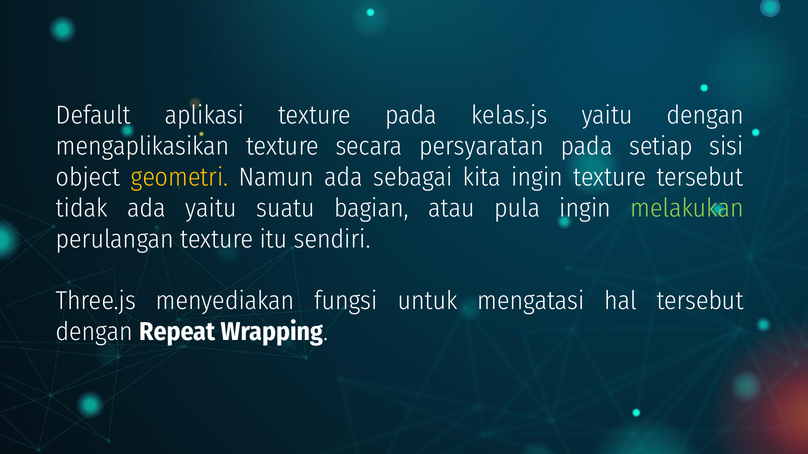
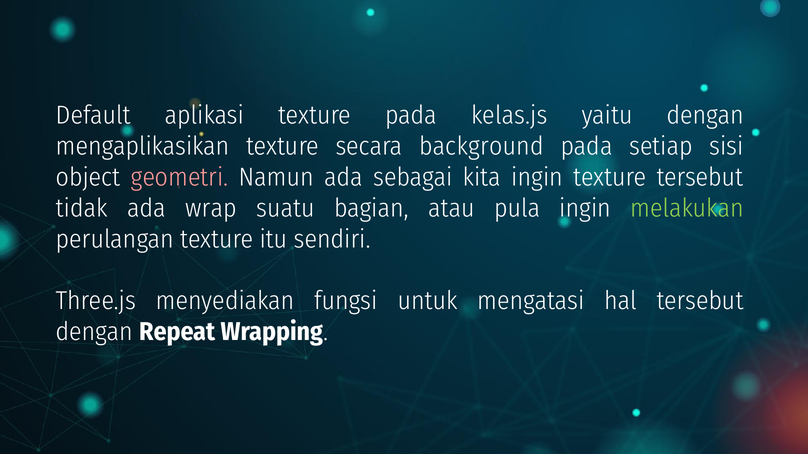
persyaratan: persyaratan -> background
geometri colour: yellow -> pink
ada yaitu: yaitu -> wrap
